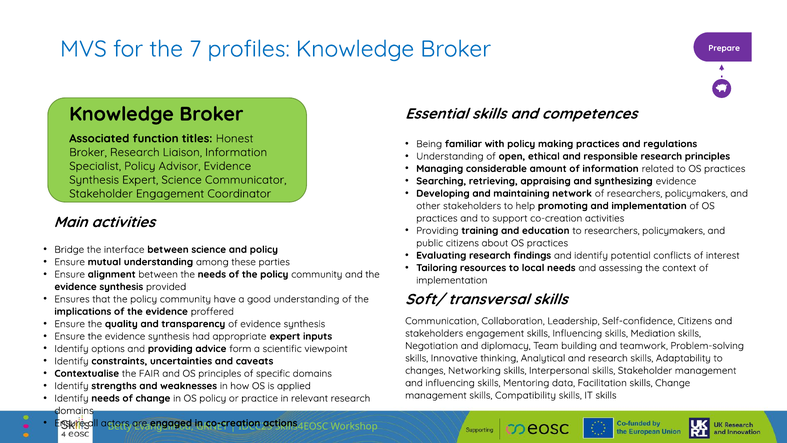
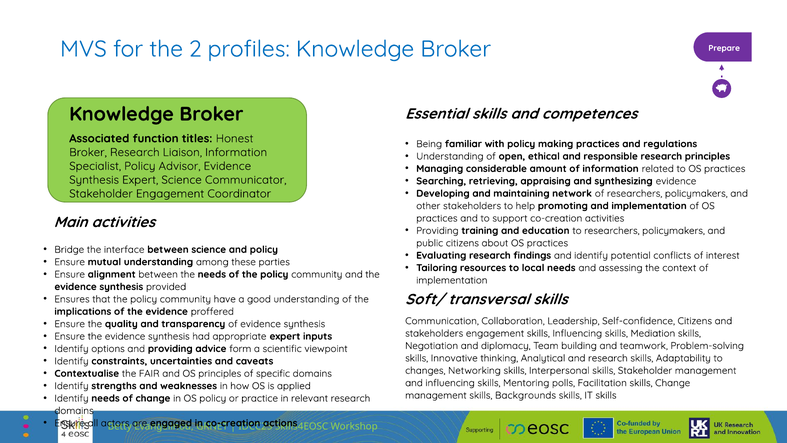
7: 7 -> 2
data: data -> polls
Compatibility: Compatibility -> Backgrounds
